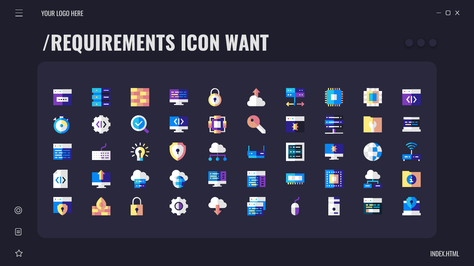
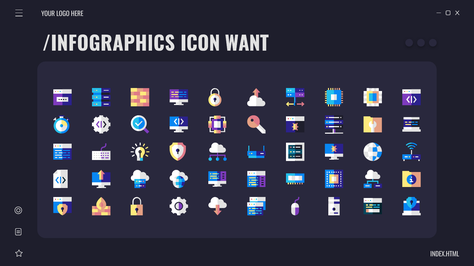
/REQUIREMENTS: /REQUIREMENTS -> /INFOGRAPHICS
